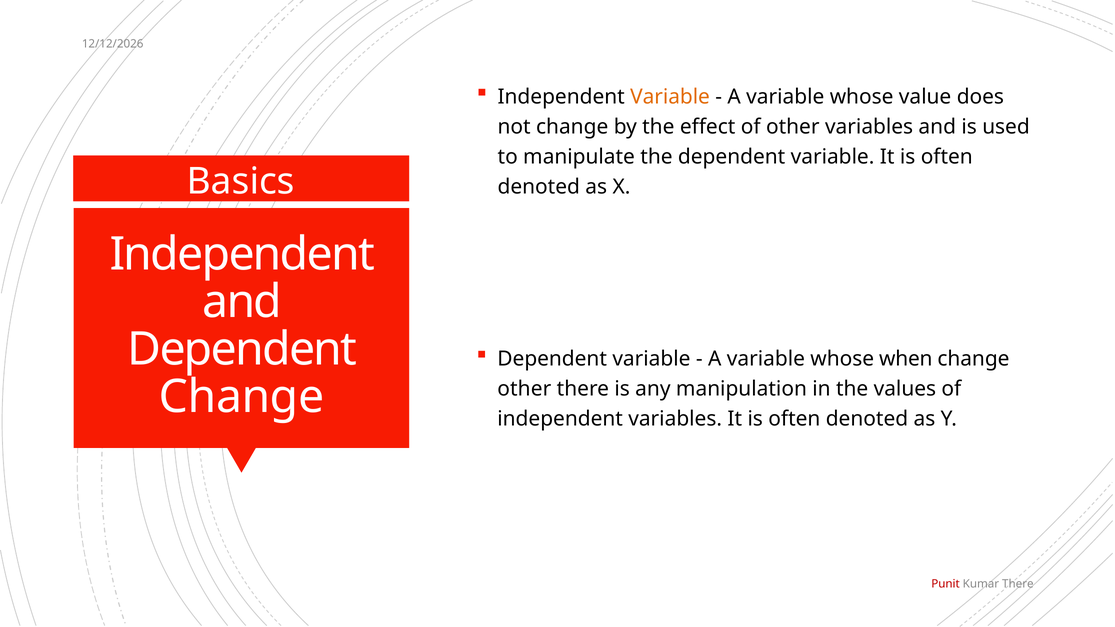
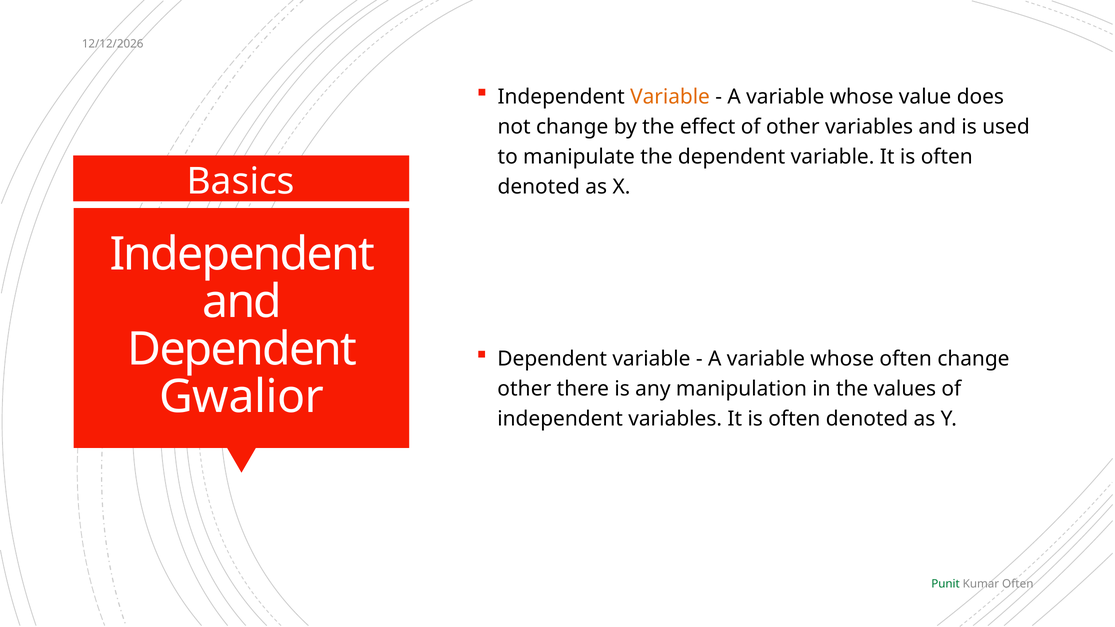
whose when: when -> often
Change at (242, 397): Change -> Gwalior
Punit colour: red -> green
Kumar There: There -> Often
